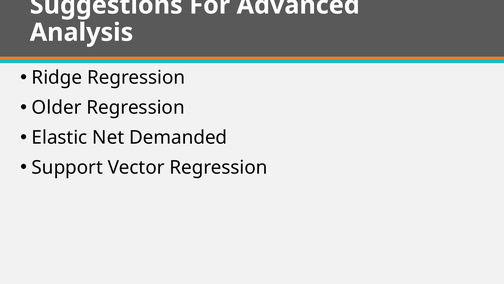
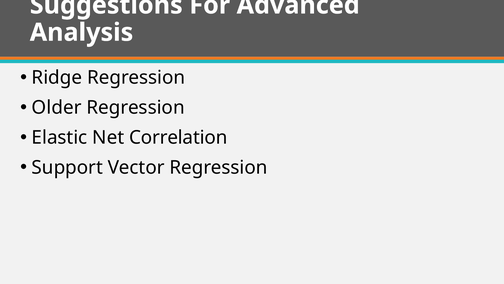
Demanded: Demanded -> Correlation
